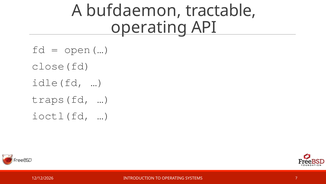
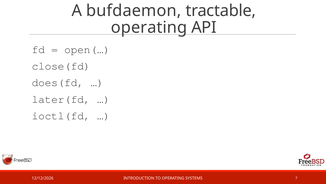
idle(fd: idle(fd -> does(fd
traps(fd: traps(fd -> later(fd
